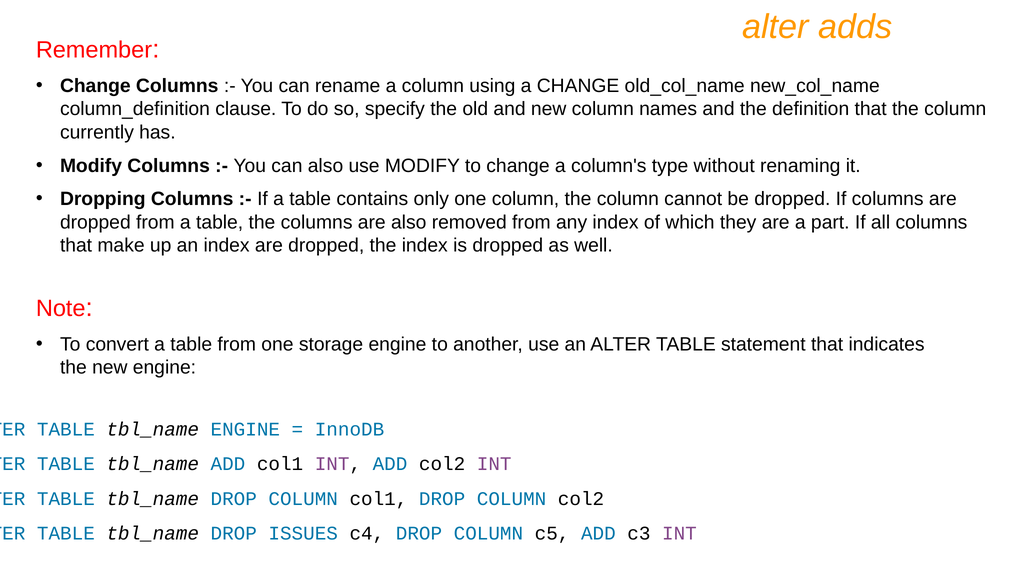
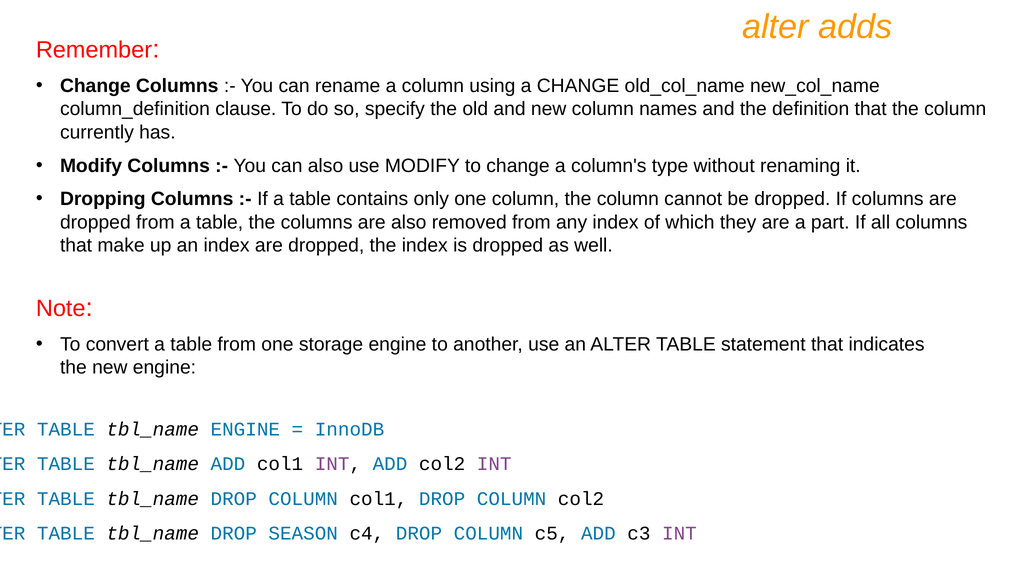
ISSUES: ISSUES -> SEASON
